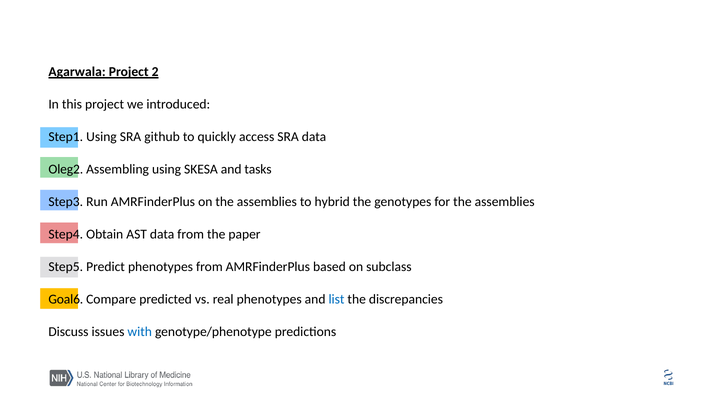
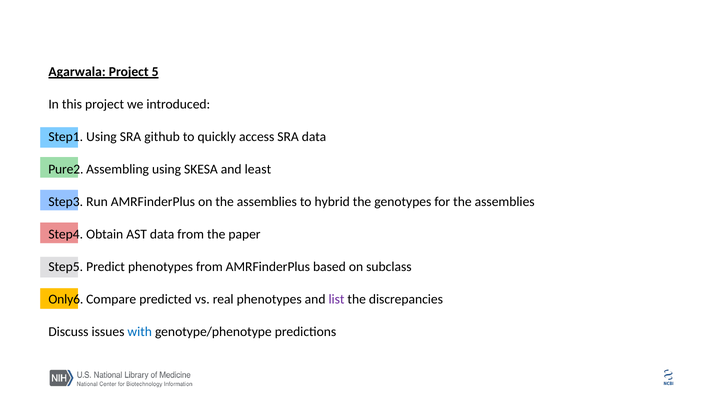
2: 2 -> 5
Oleg2: Oleg2 -> Pure2
tasks: tasks -> least
Goal6: Goal6 -> Only6
list colour: blue -> purple
